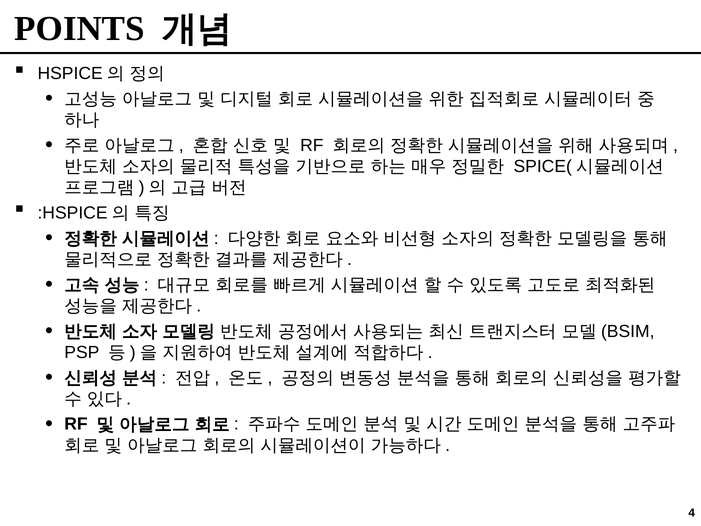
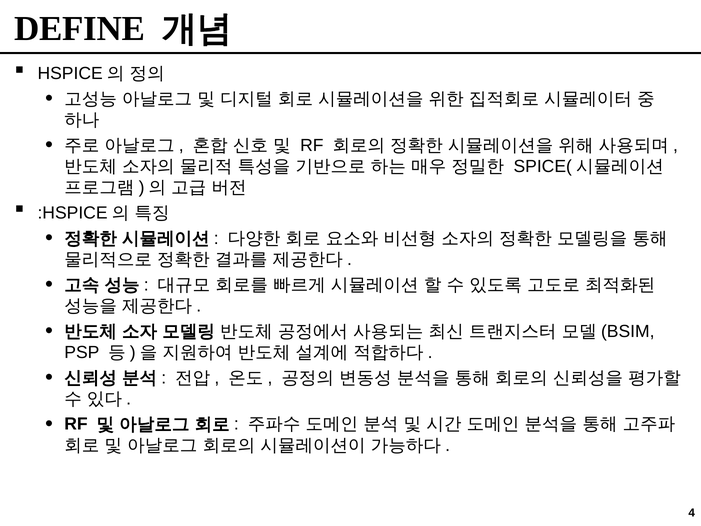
POINTS: POINTS -> DEFINE
